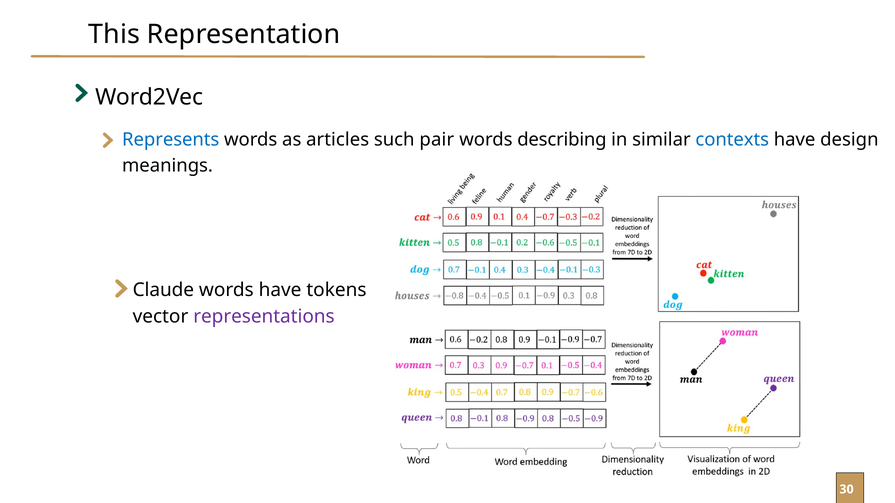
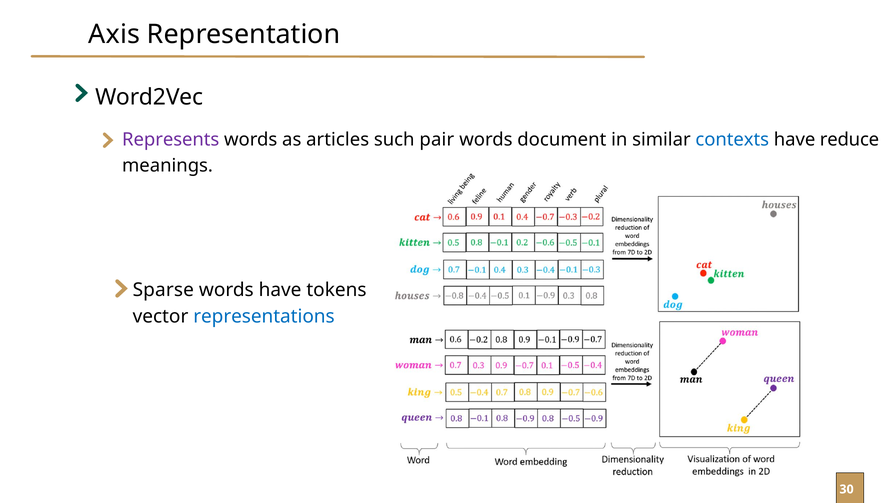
This: This -> Axis
Represents colour: blue -> purple
describing: describing -> document
design: design -> reduce
Claude: Claude -> Sparse
representations colour: purple -> blue
